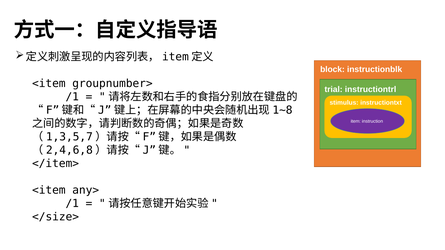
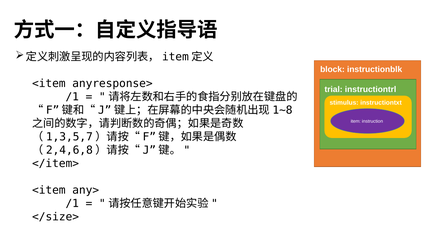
groupnumber>: groupnumber> -> anyresponse>
